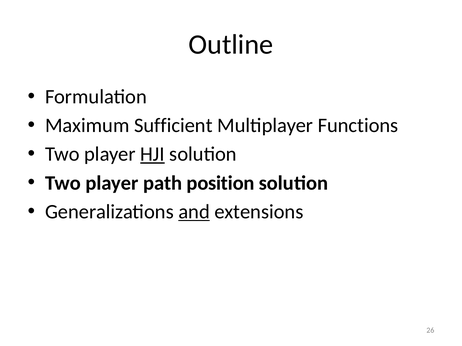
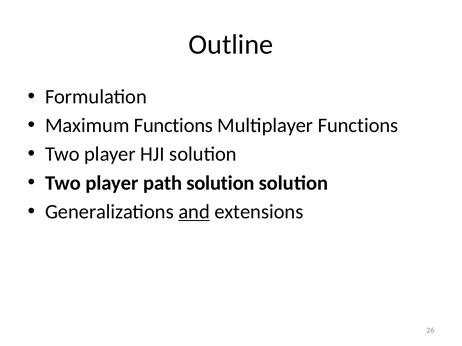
Maximum Sufficient: Sufficient -> Functions
HJI underline: present -> none
path position: position -> solution
